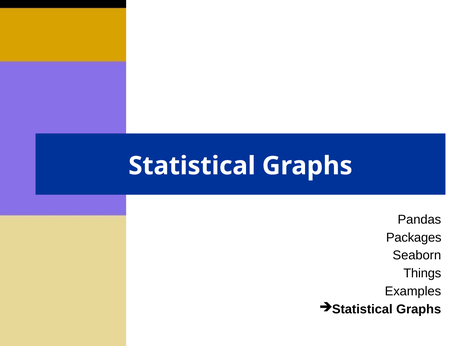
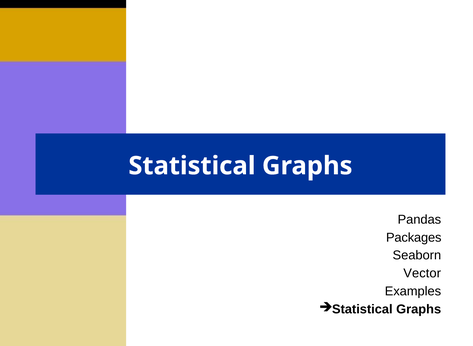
Things: Things -> Vector
